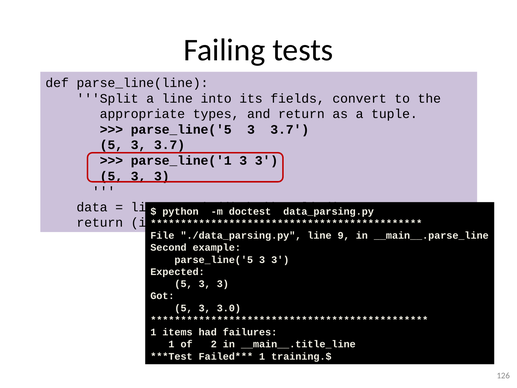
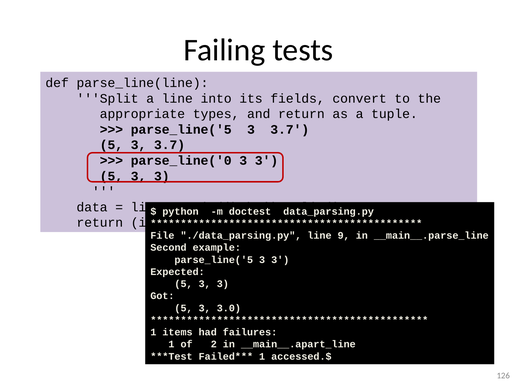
parse_line('1: parse_line('1 -> parse_line('0
__main__.title_line: __main__.title_line -> __main__.apart_line
training.$: training.$ -> accessed.$
